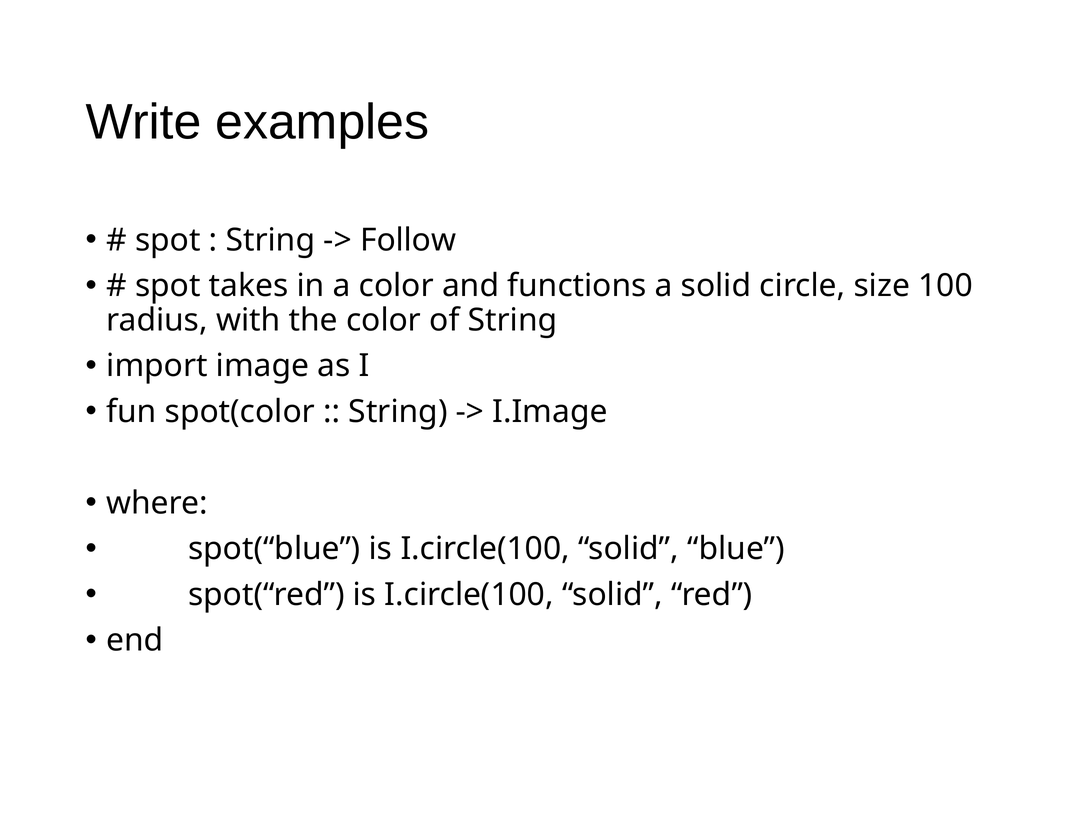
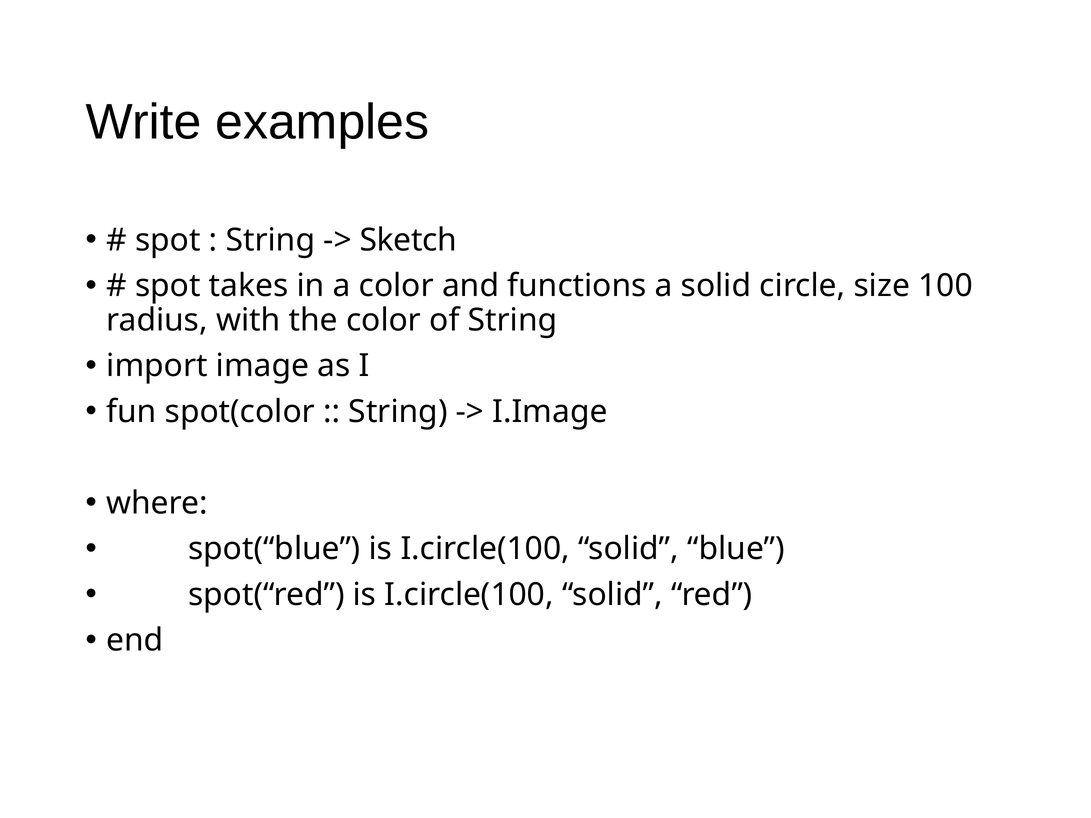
Follow: Follow -> Sketch
